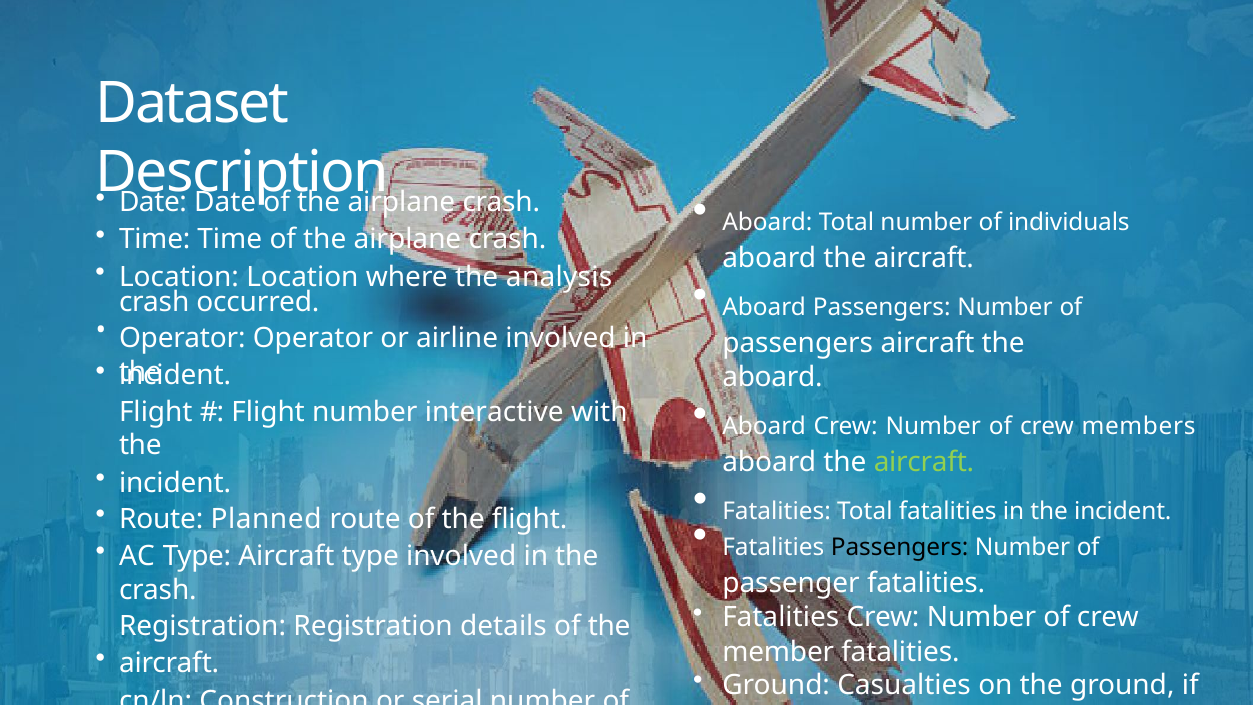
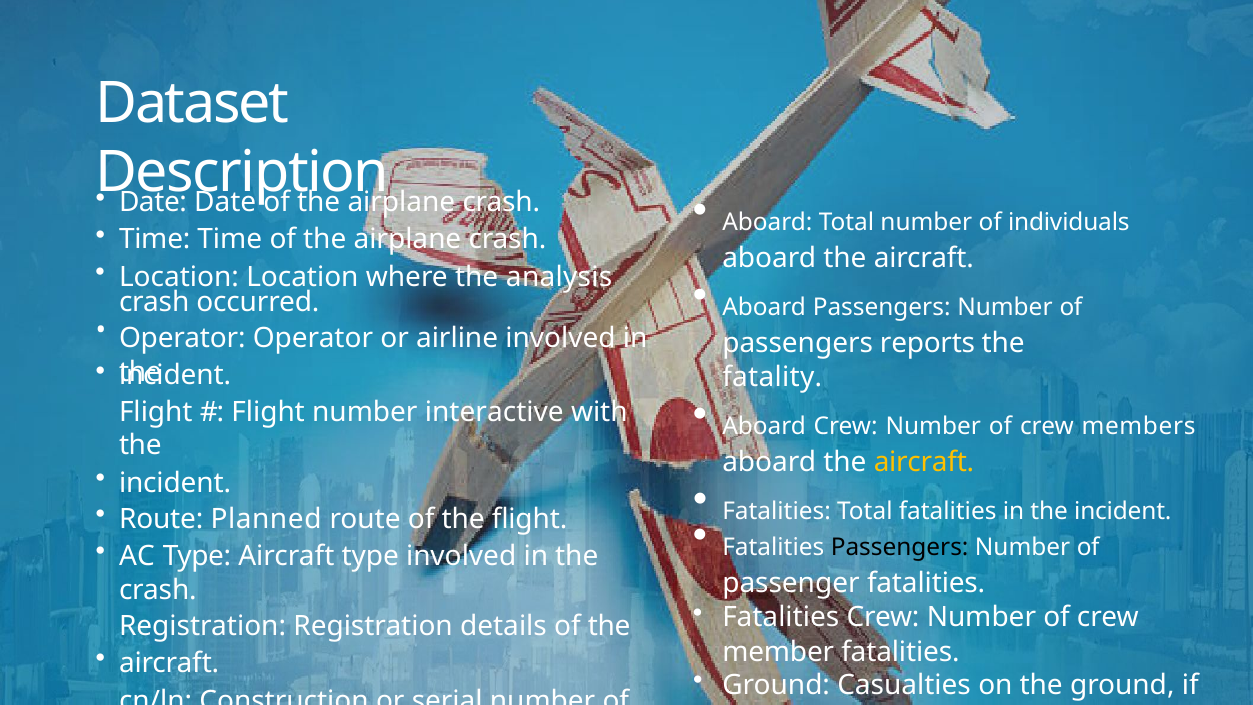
passengers aircraft: aircraft -> reports
aboard at (772, 377): aboard -> fatality
aircraft at (924, 462) colour: light green -> yellow
